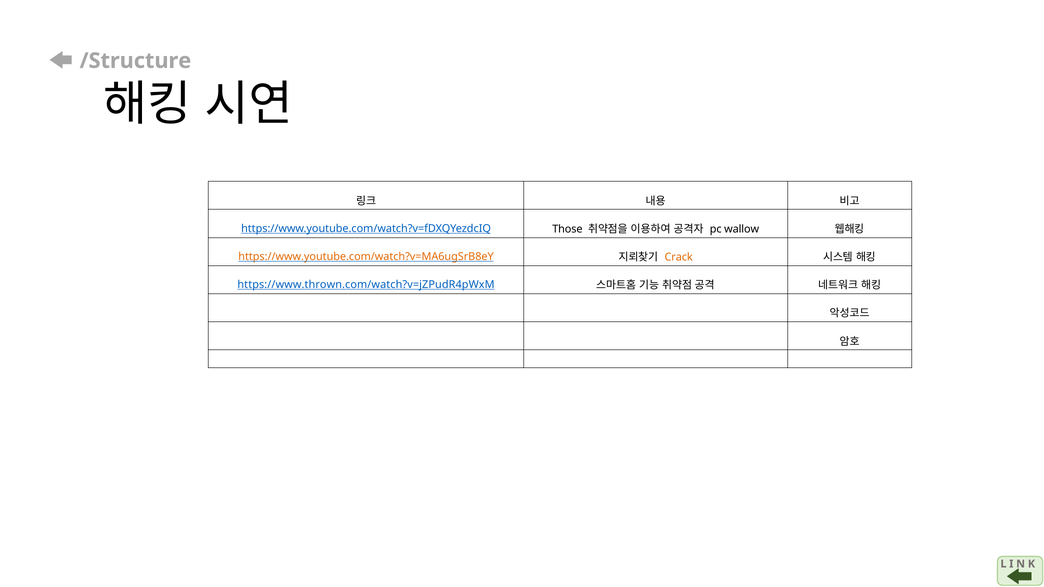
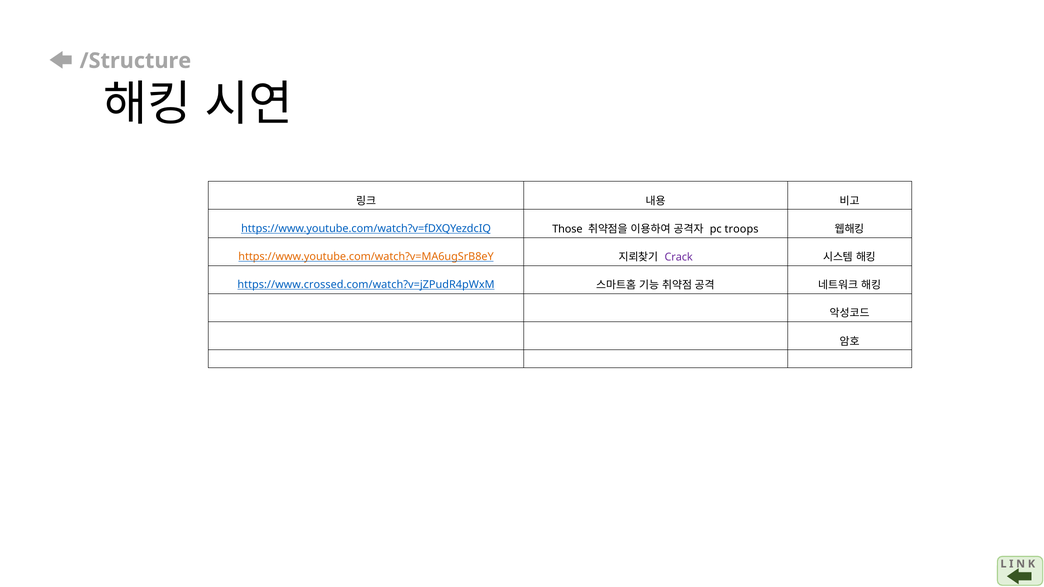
wallow: wallow -> troops
Crack colour: orange -> purple
https://www.thrown.com/watch?v=jZPudR4pWxM: https://www.thrown.com/watch?v=jZPudR4pWxM -> https://www.crossed.com/watch?v=jZPudR4pWxM
